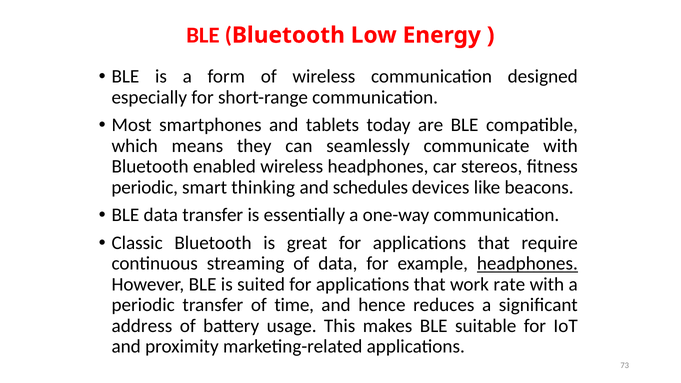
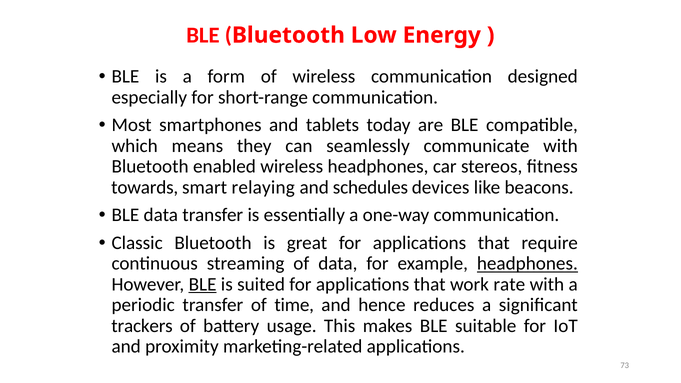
periodic at (145, 187): periodic -> towards
thinking: thinking -> relaying
BLE at (203, 284) underline: none -> present
address: address -> trackers
